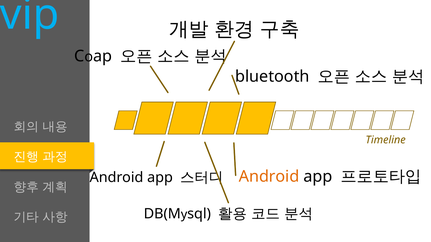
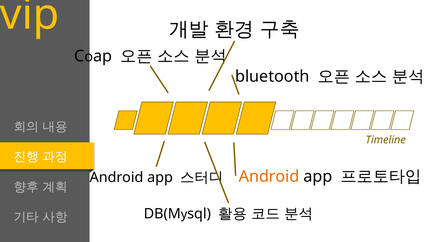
vip colour: light blue -> yellow
